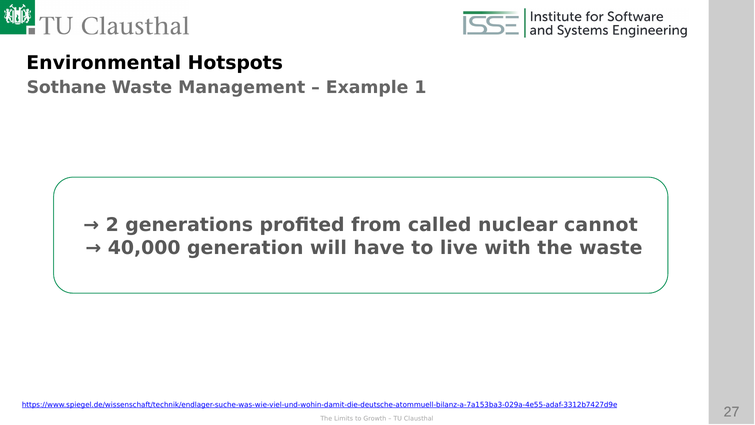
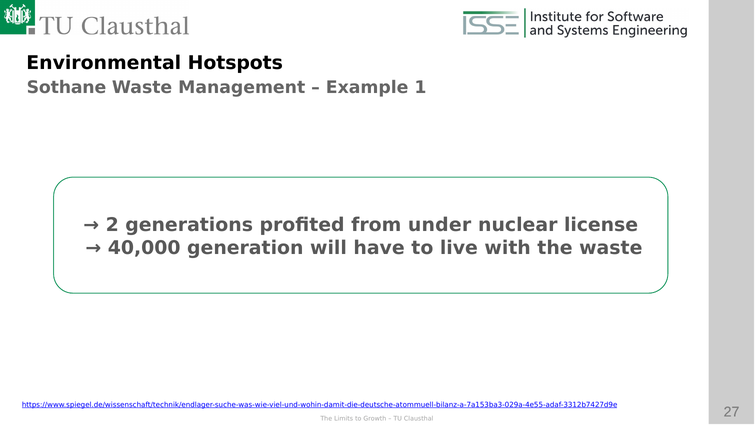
called: called -> under
cannot: cannot -> license
